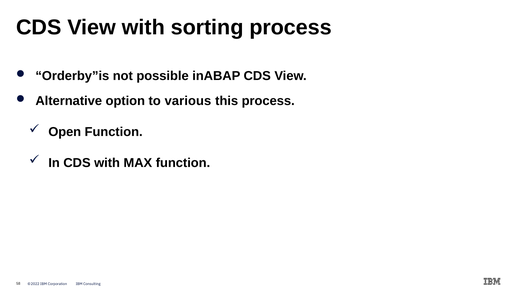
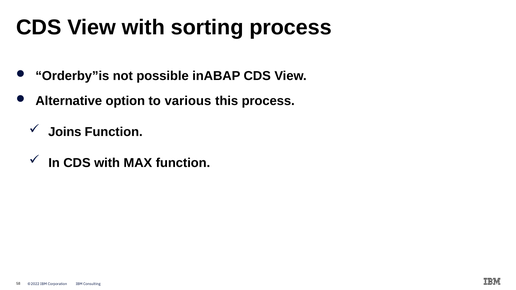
Open: Open -> Joins
